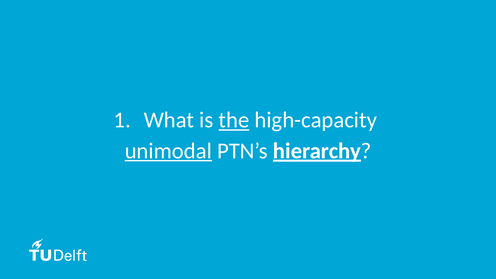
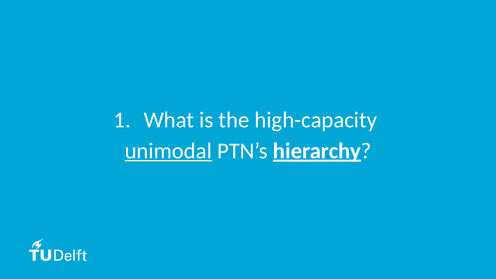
the underline: present -> none
